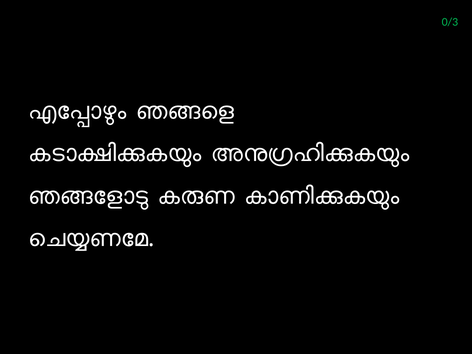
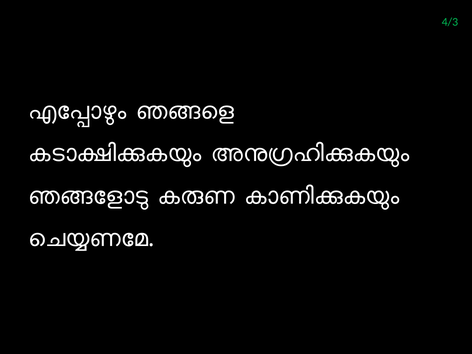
0/3: 0/3 -> 4/3
